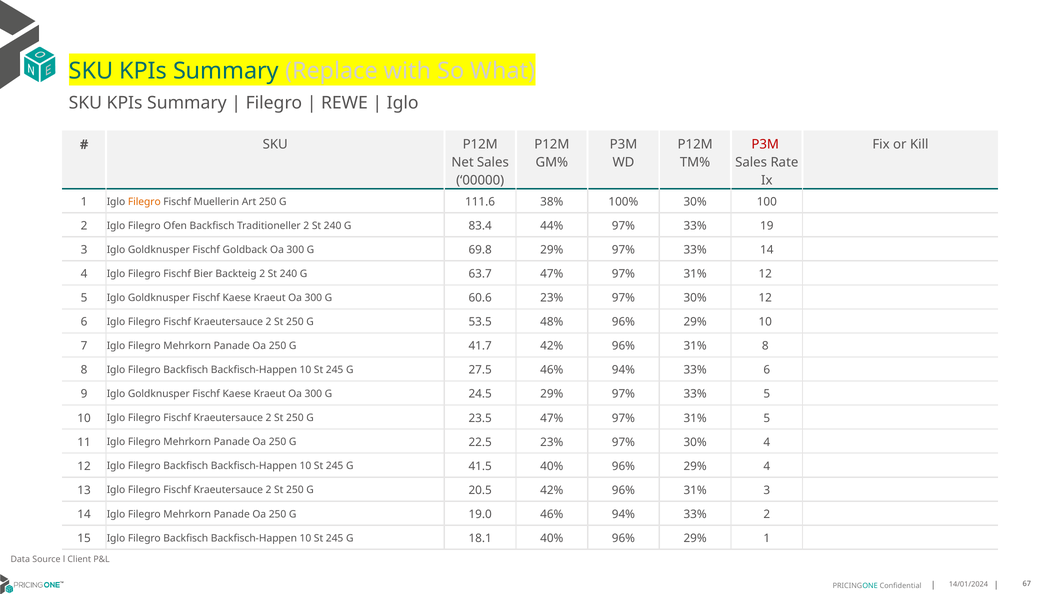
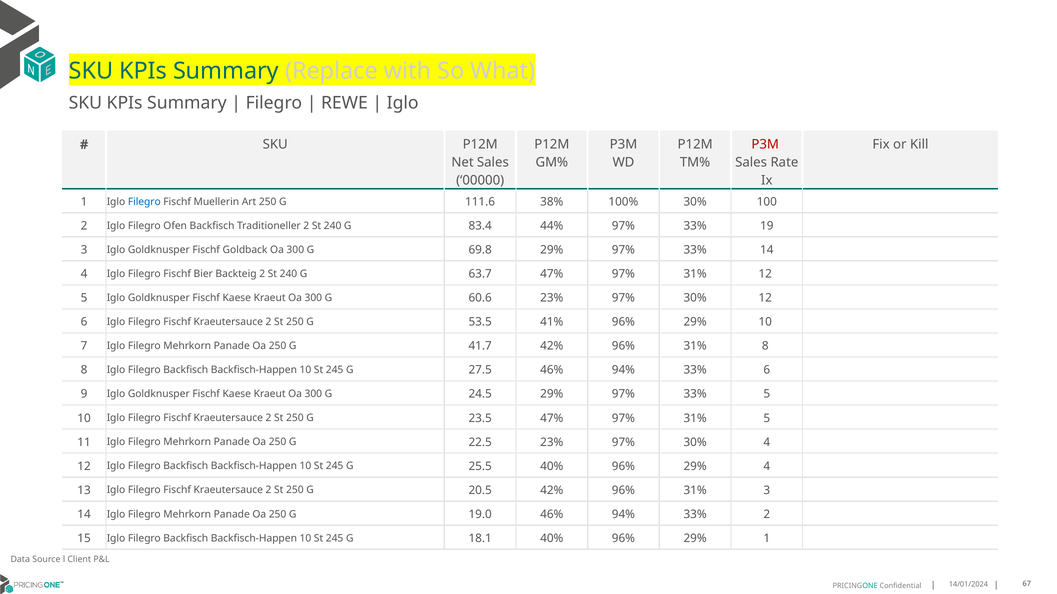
Filegro at (144, 202) colour: orange -> blue
48%: 48% -> 41%
41.5: 41.5 -> 25.5
